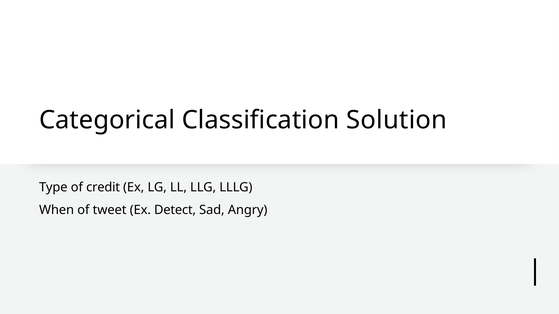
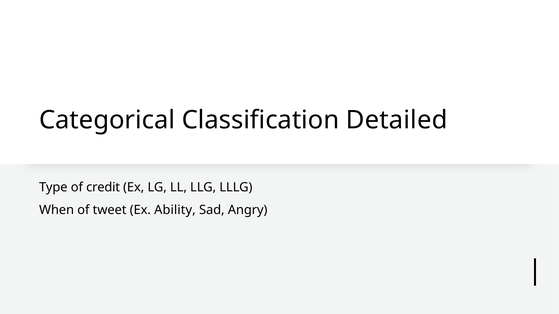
Solution: Solution -> Detailed
Detect: Detect -> Ability
